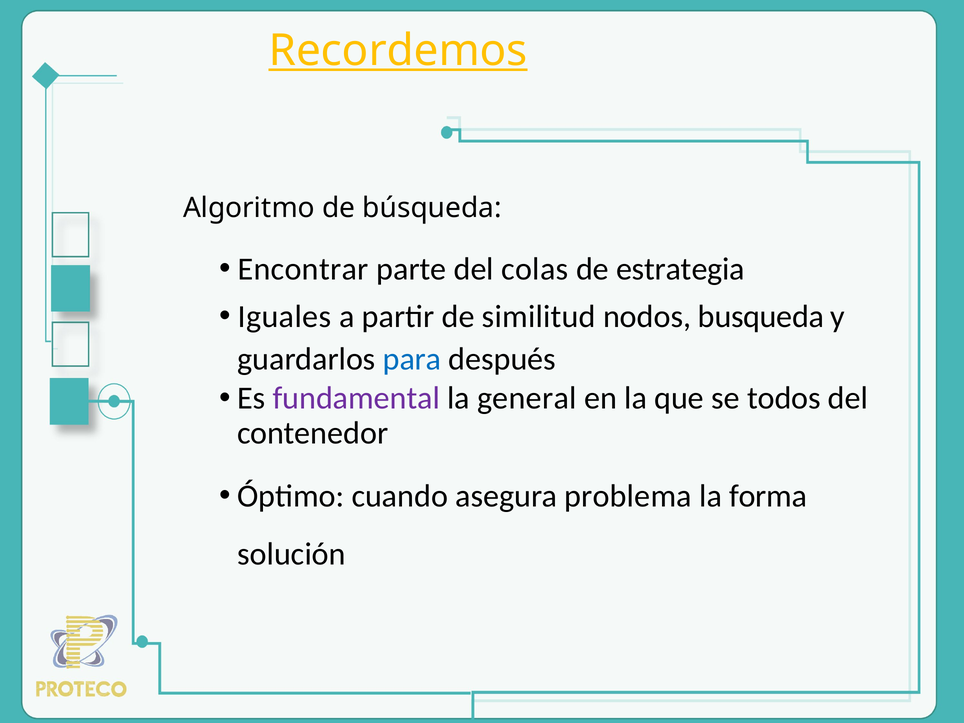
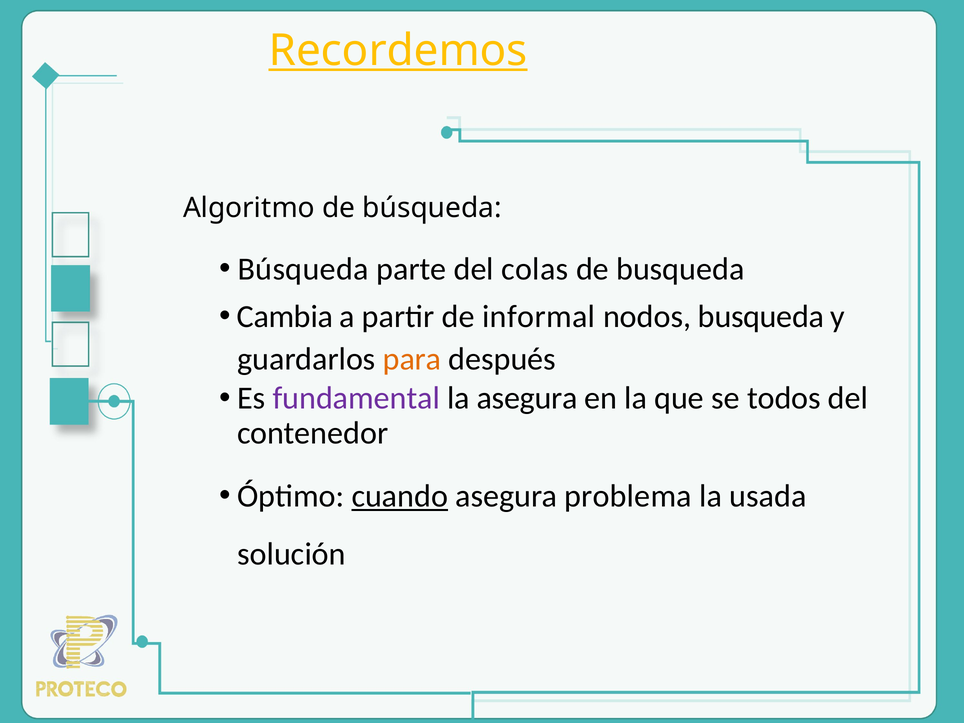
Encontrar at (303, 269): Encontrar -> Búsqueda
de estrategia: estrategia -> busqueda
Iguales: Iguales -> Cambia
similitud: similitud -> informal
para colour: blue -> orange
la general: general -> asegura
cuando underline: none -> present
forma: forma -> usada
